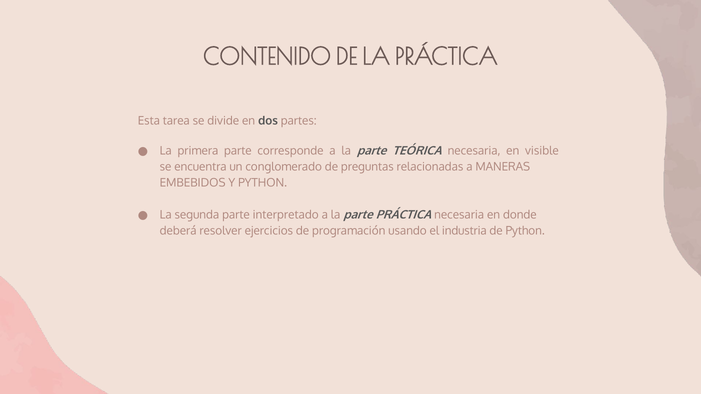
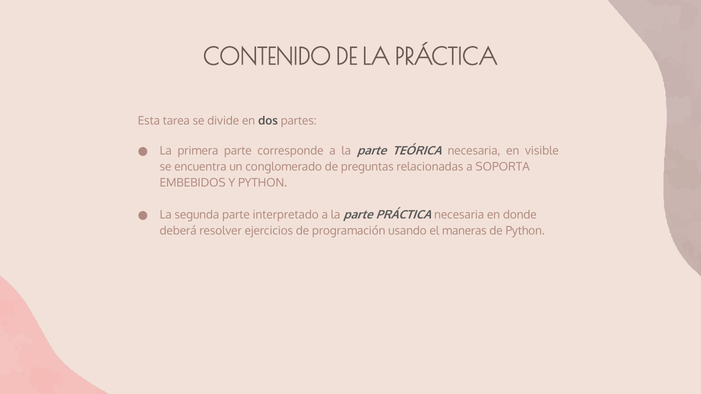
MANERAS: MANERAS -> SOPORTA
industria: industria -> maneras
